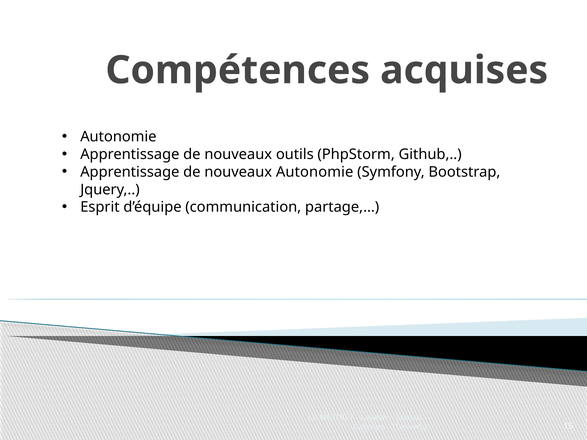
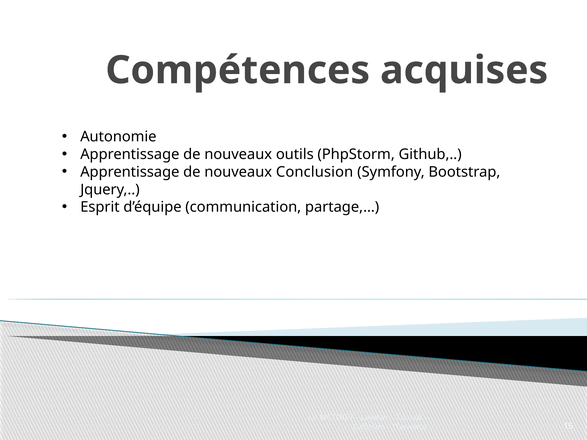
nouveaux Autonomie: Autonomie -> Conclusion
